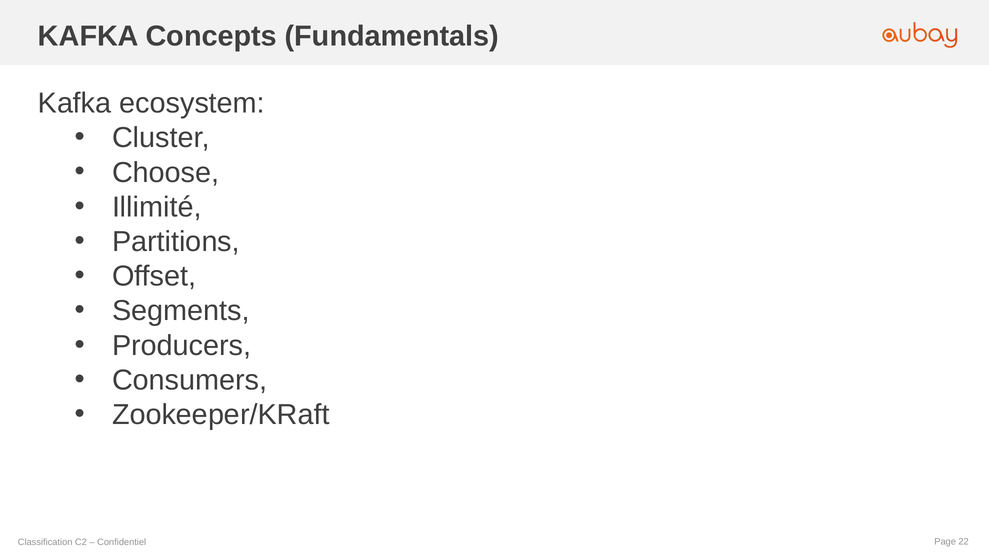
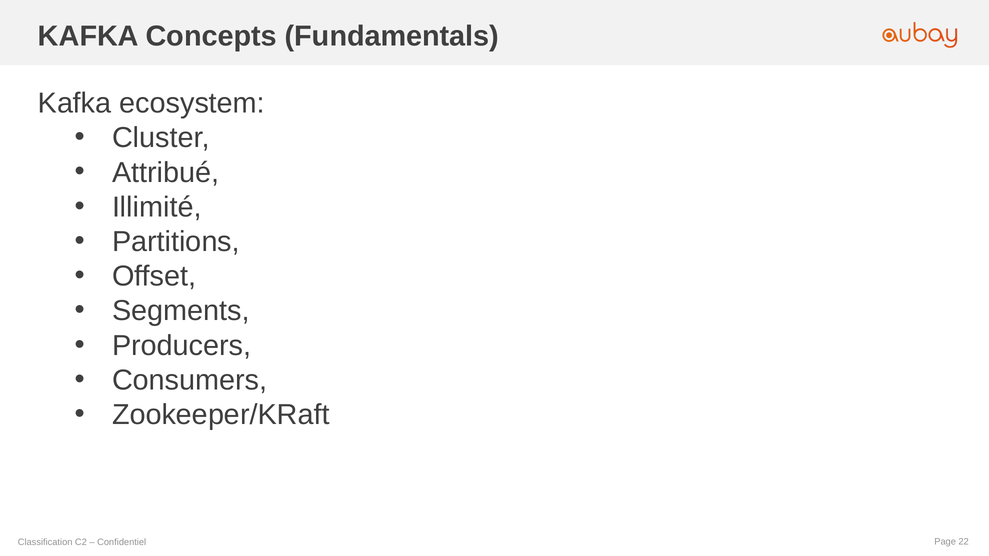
Choose: Choose -> Attribué
